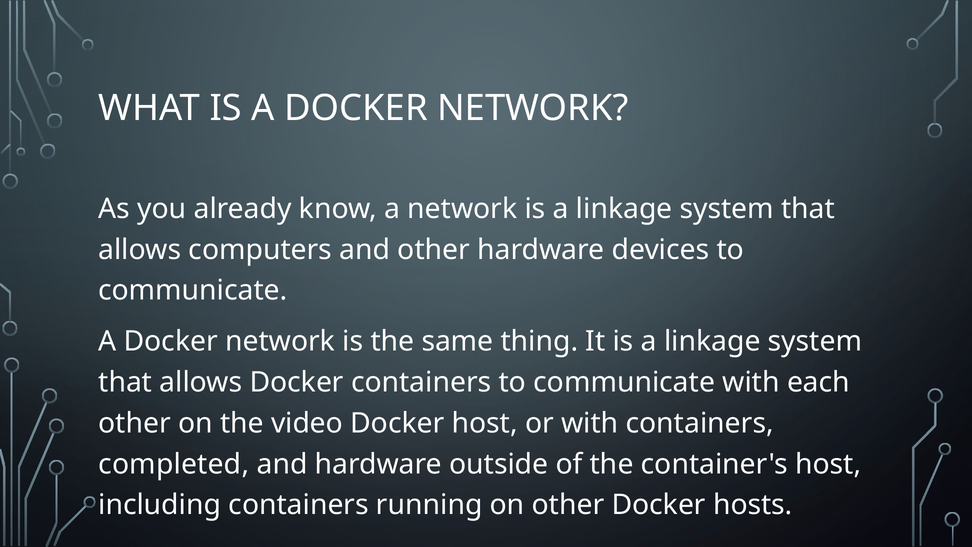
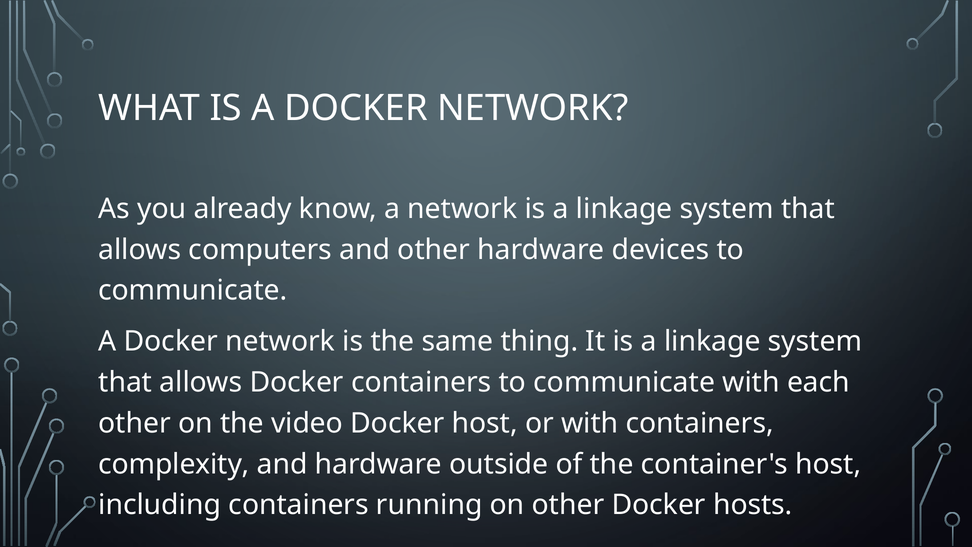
completed: completed -> complexity
